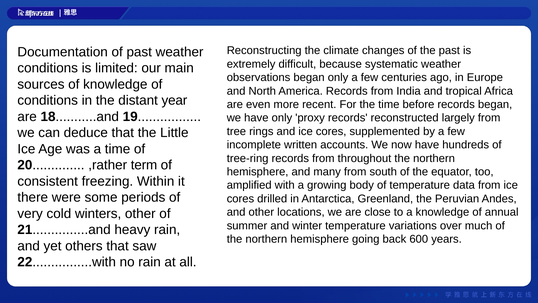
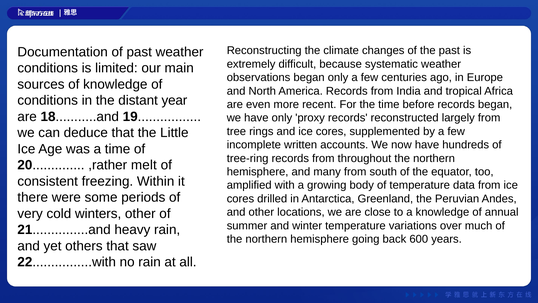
term: term -> melt
